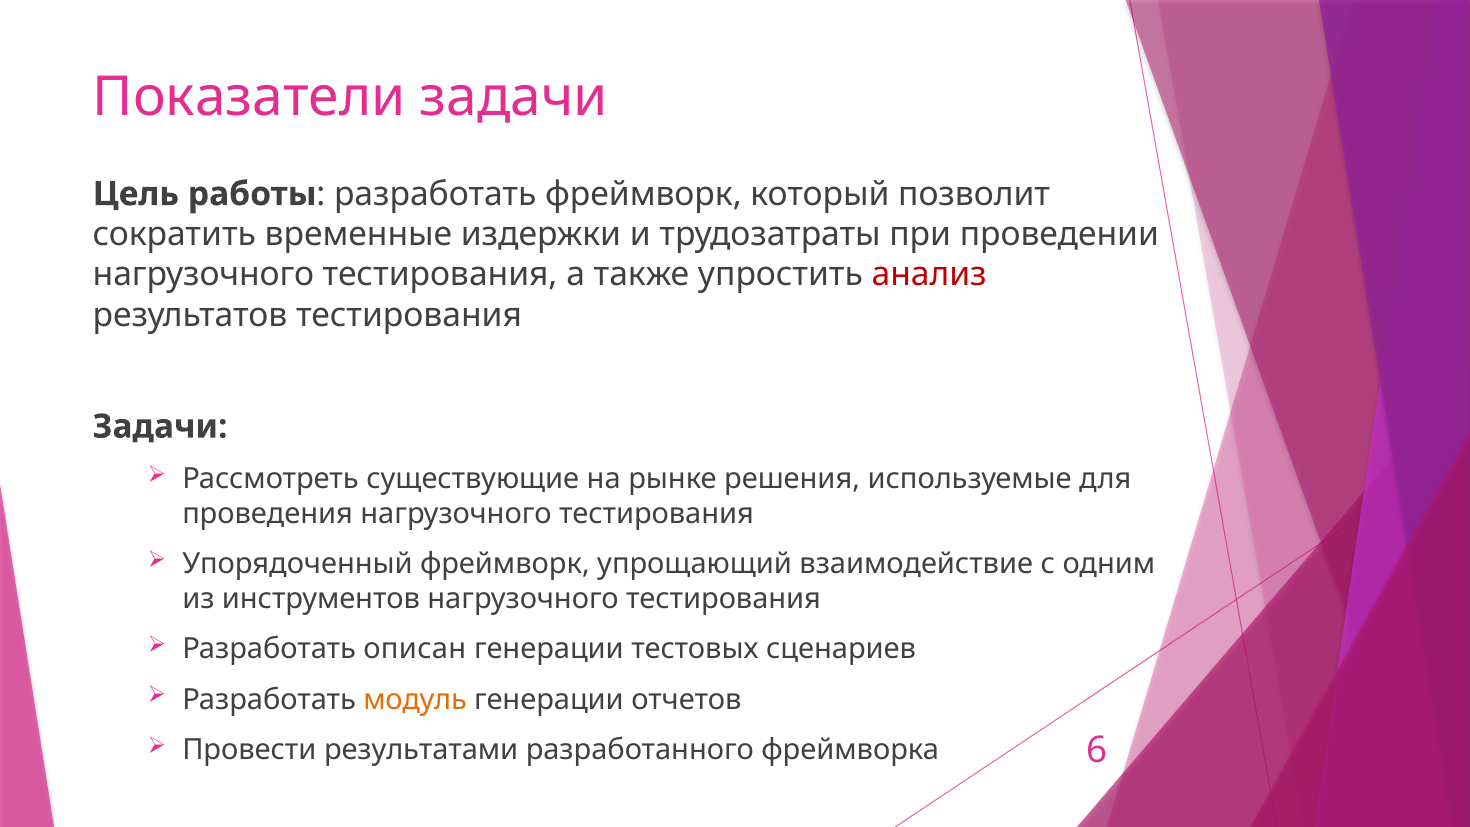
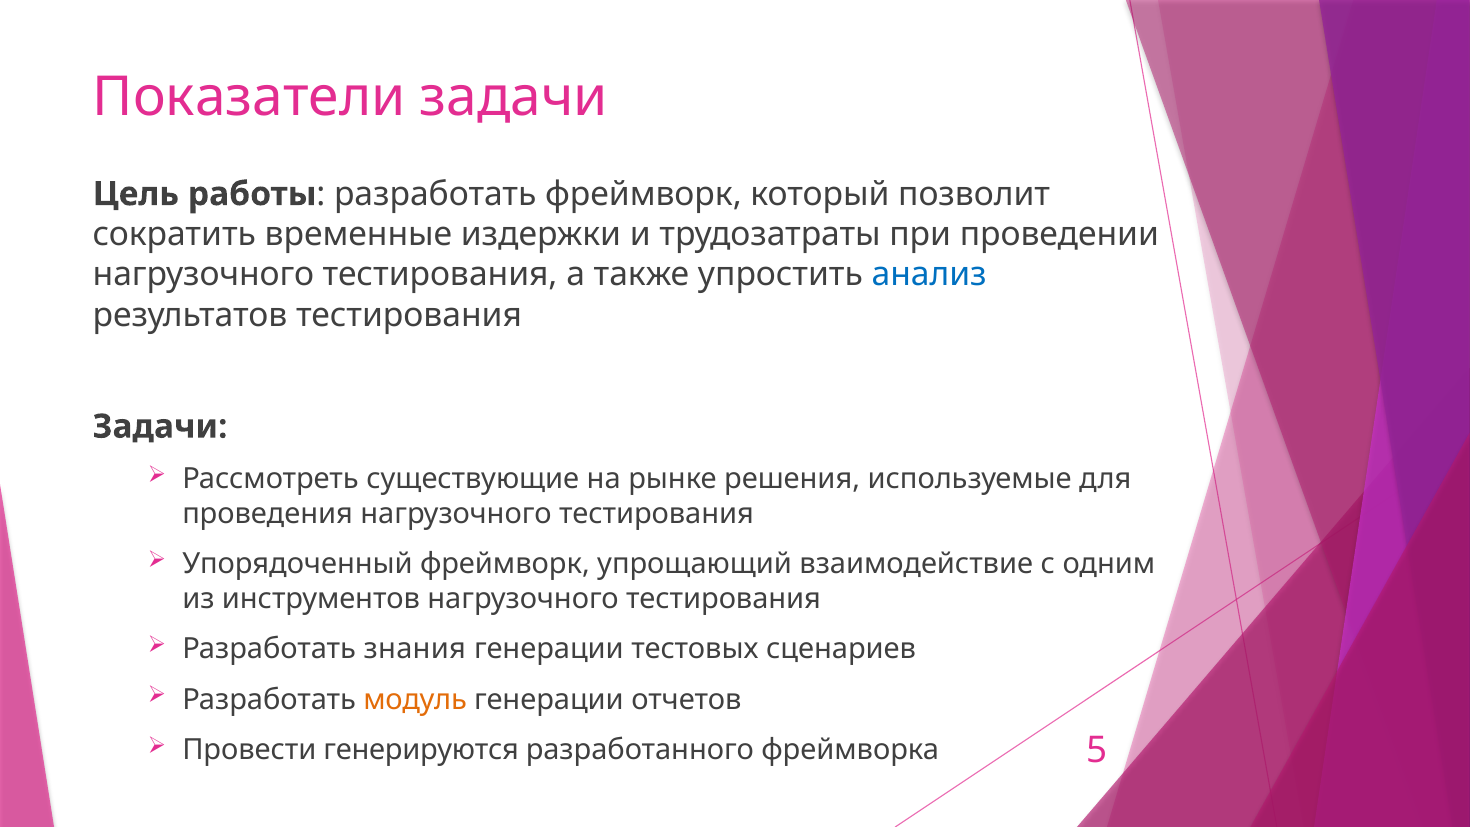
анализ colour: red -> blue
описан: описан -> знания
результатами: результатами -> генерируются
6: 6 -> 5
